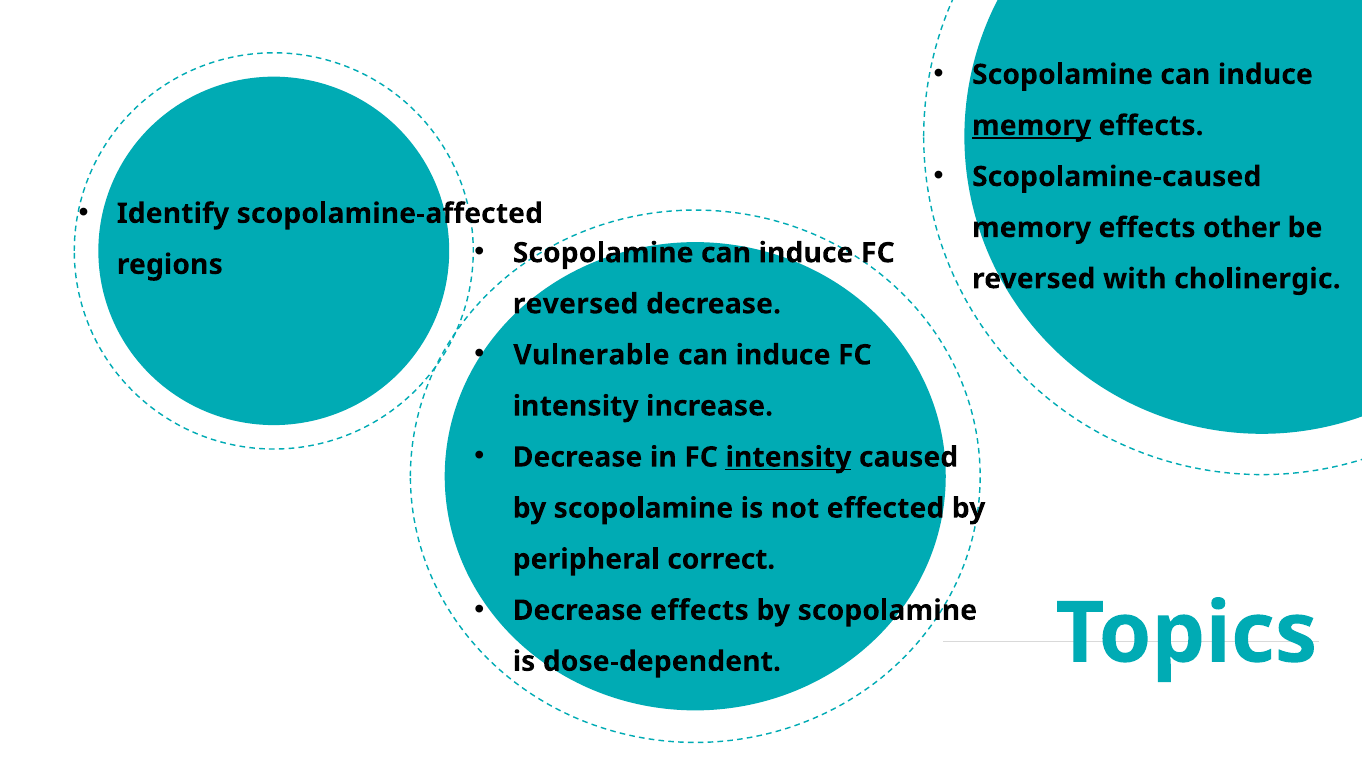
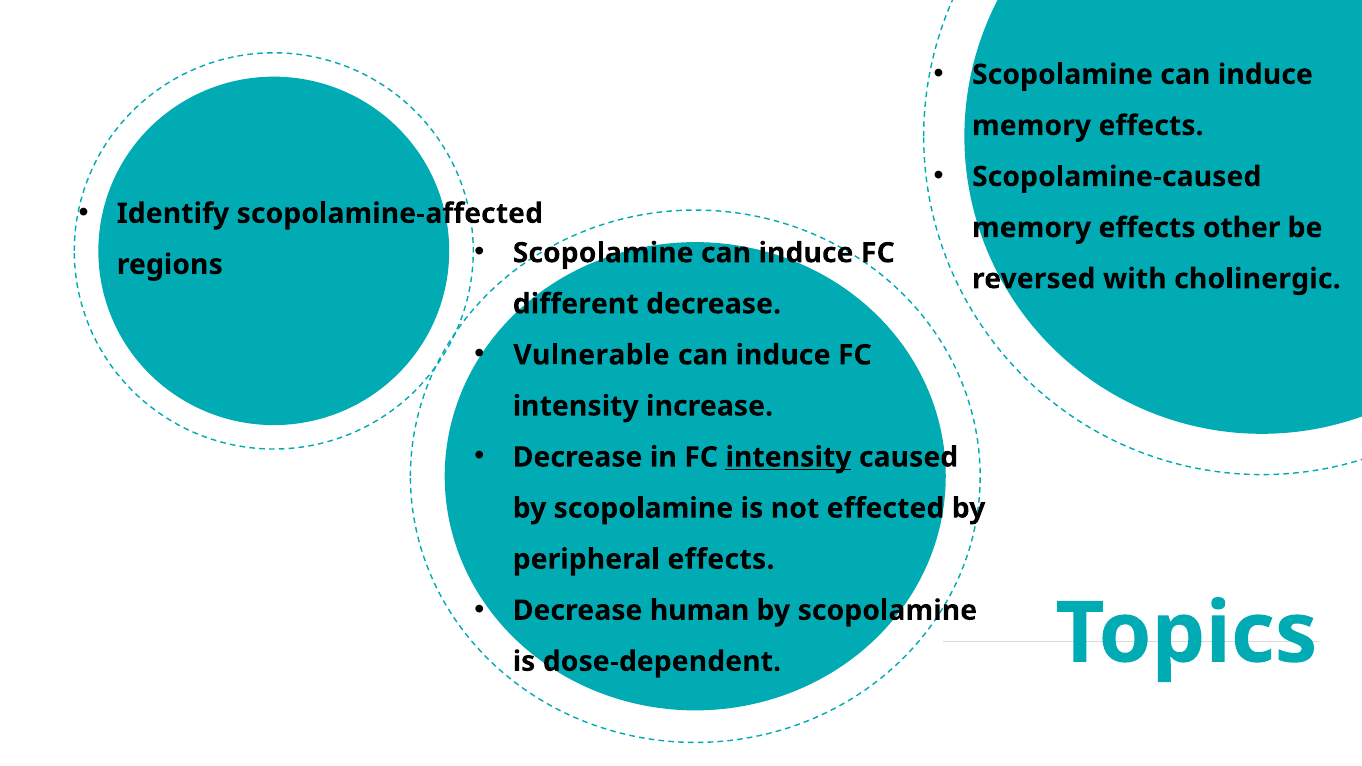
memory at (1032, 126) underline: present -> none
reversed at (576, 304): reversed -> different
peripheral correct: correct -> effects
Decrease effects: effects -> human
